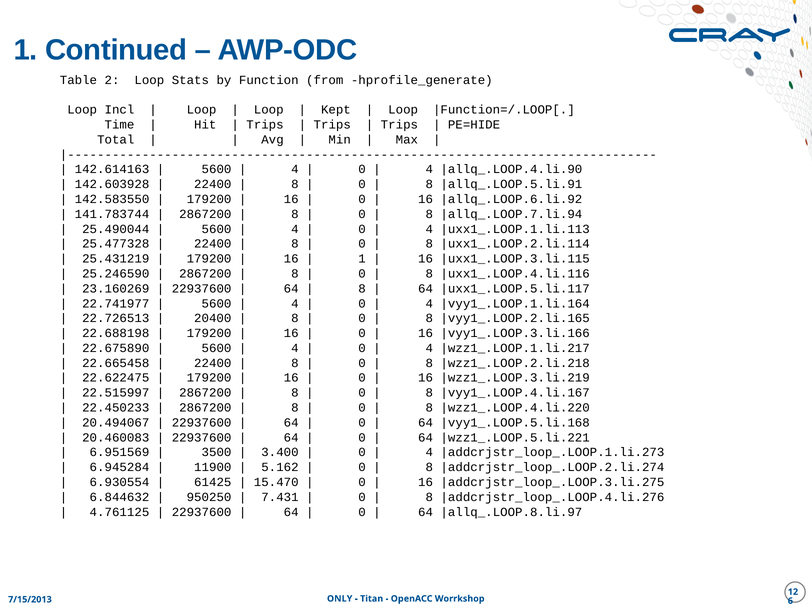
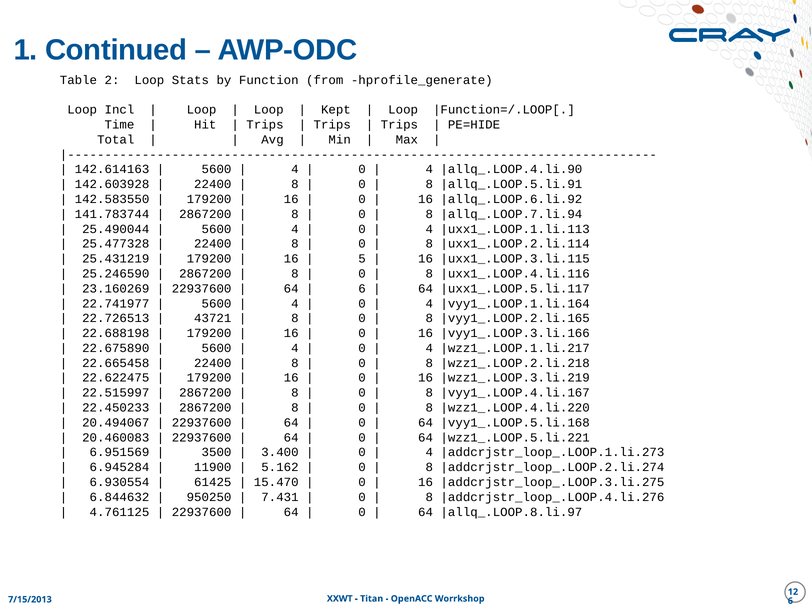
1 at (362, 259): 1 -> 5
8 at (362, 289): 8 -> 6
20400: 20400 -> 43721
ONLY: ONLY -> XXWT
